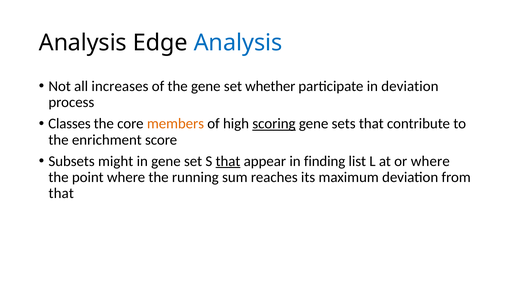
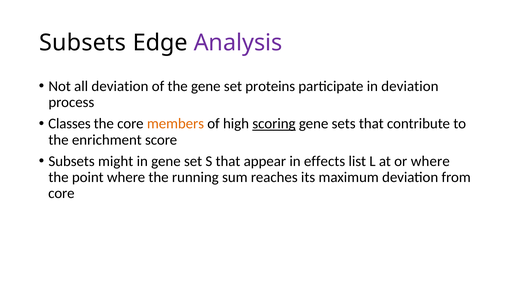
Analysis at (83, 43): Analysis -> Subsets
Analysis at (238, 43) colour: blue -> purple
all increases: increases -> deviation
whether: whether -> proteins
that at (228, 161) underline: present -> none
finding: finding -> effects
that at (61, 193): that -> core
